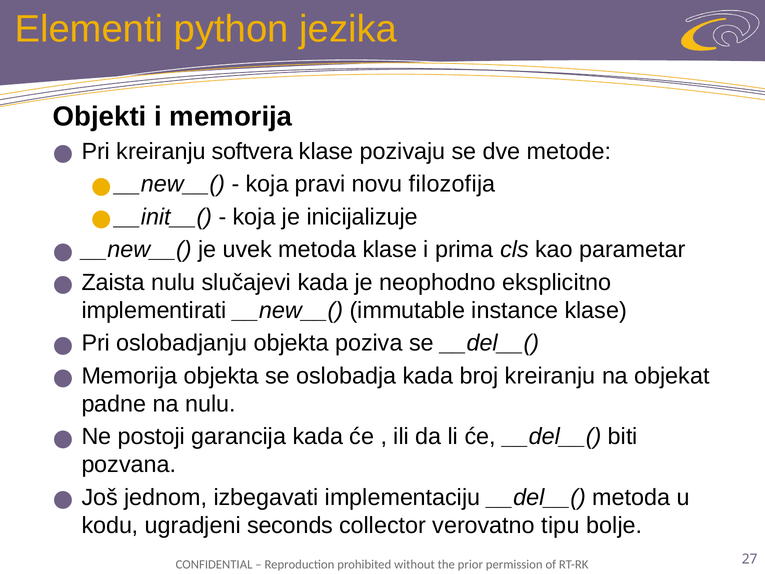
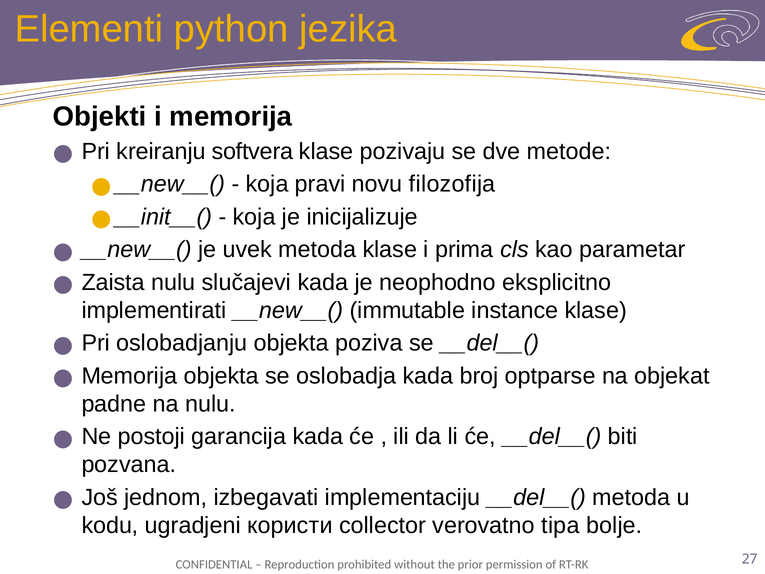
broj kreiranju: kreiranju -> optparse
seconds: seconds -> користи
tipu: tipu -> tipa
